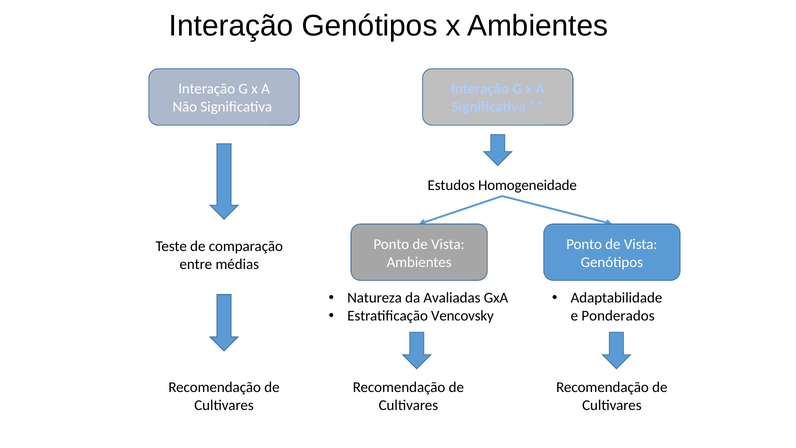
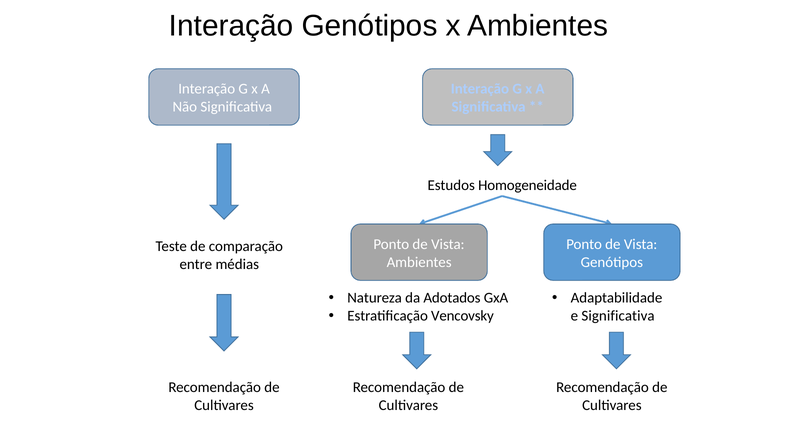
Avaliadas: Avaliadas -> Adotados
e Ponderados: Ponderados -> Significativa
